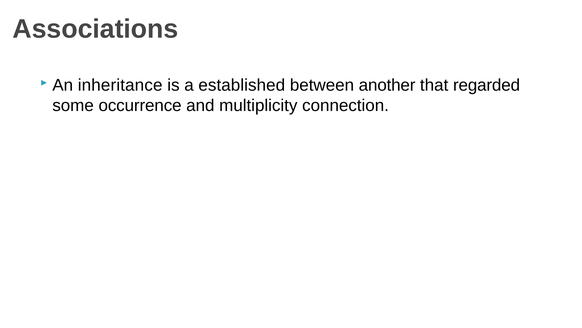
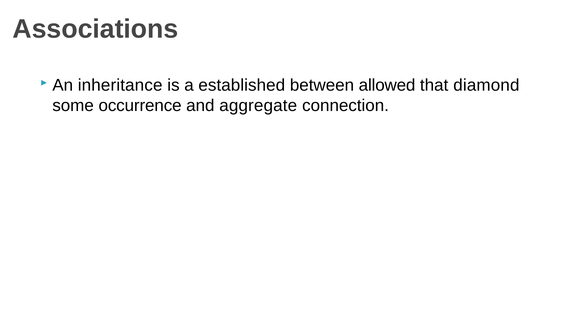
another: another -> allowed
regarded: regarded -> diamond
multiplicity: multiplicity -> aggregate
